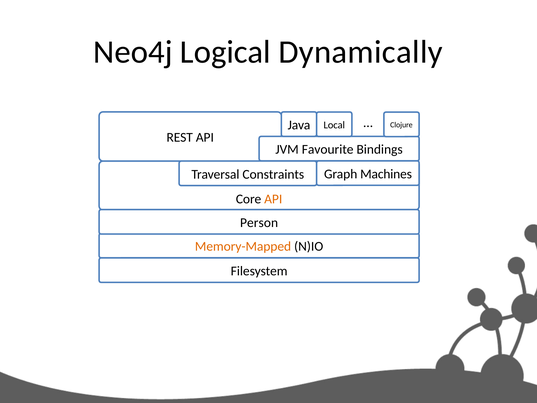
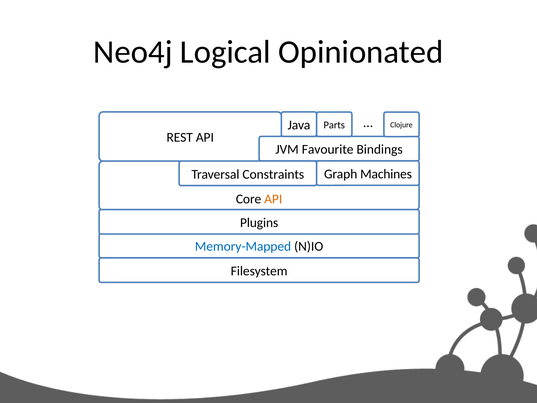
Dynamically: Dynamically -> Opinionated
Local: Local -> Parts
Person: Person -> Plugins
Memory-Mapped colour: orange -> blue
